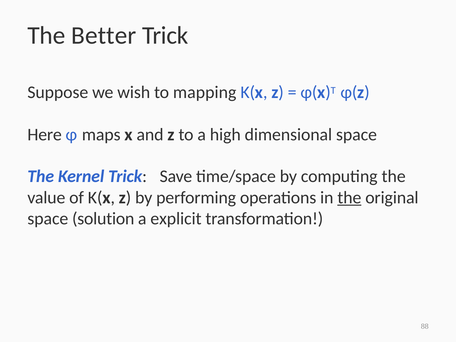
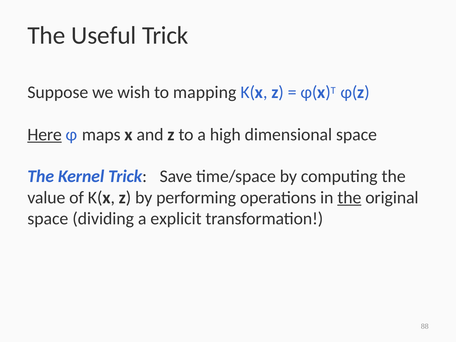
Better: Better -> Useful
Here underline: none -> present
solution: solution -> dividing
